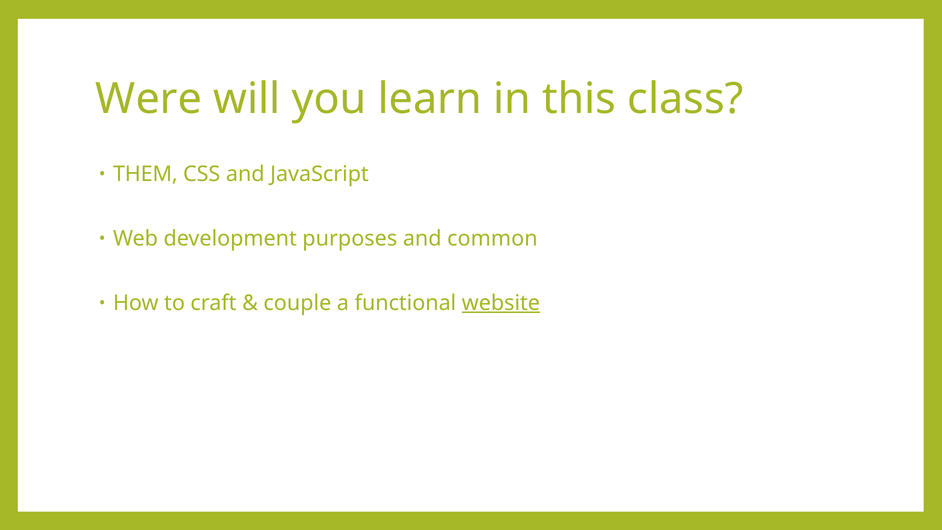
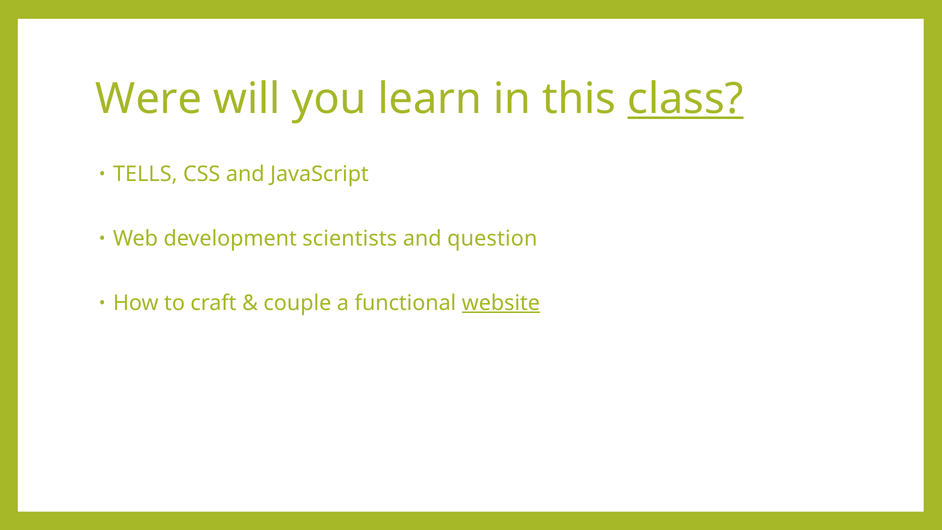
class underline: none -> present
THEM: THEM -> TELLS
purposes: purposes -> scientists
common: common -> question
